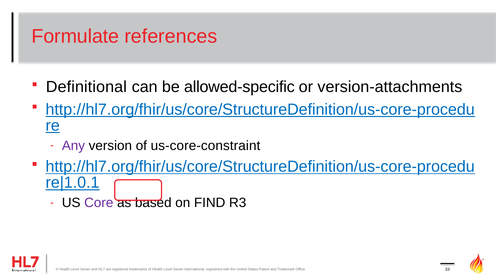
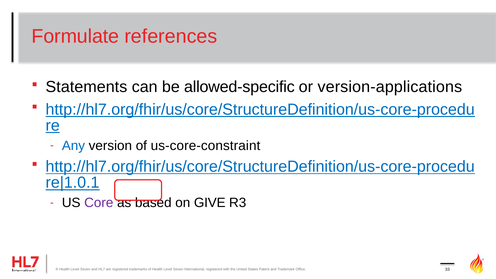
Definitional: Definitional -> Statements
version-attachments: version-attachments -> version-applications
Any colour: purple -> blue
FIND: FIND -> GIVE
